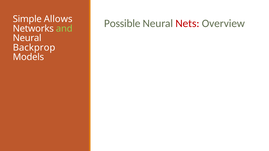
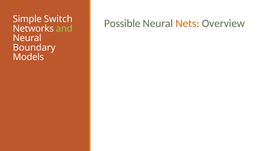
Allows: Allows -> Switch
Nets colour: red -> orange
Backprop: Backprop -> Boundary
